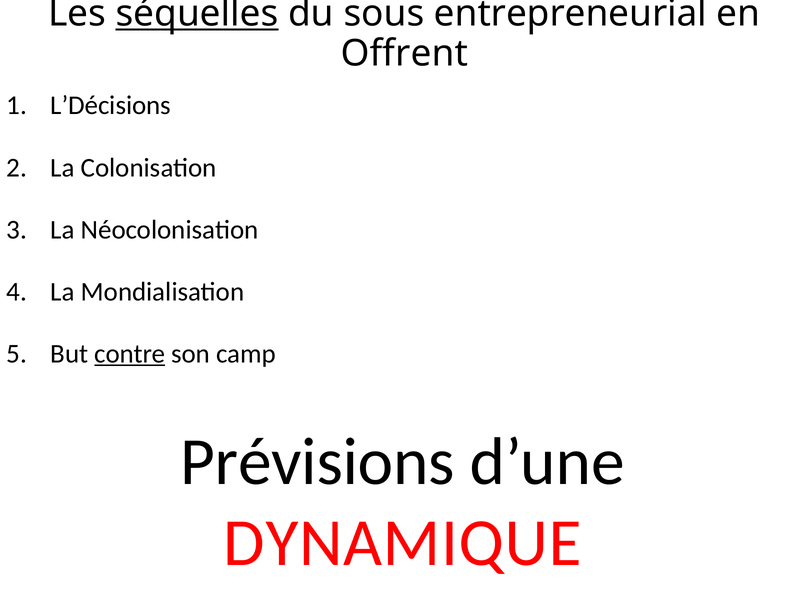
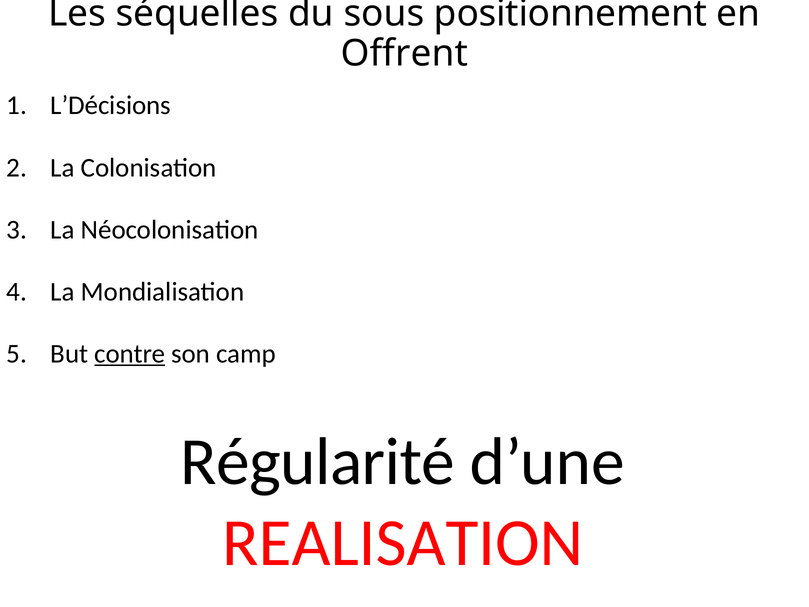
séquelles underline: present -> none
entrepreneurial: entrepreneurial -> positionnement
Prévisions: Prévisions -> Régularité
DYNAMIQUE: DYNAMIQUE -> REALISATION
